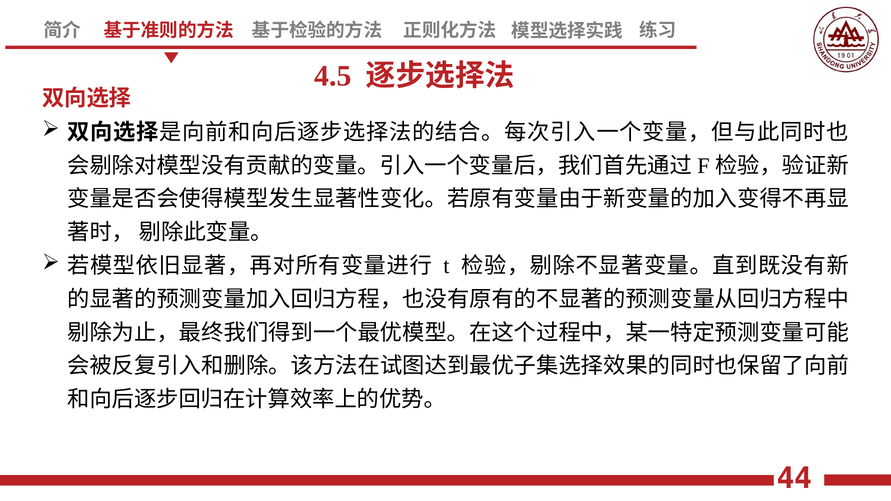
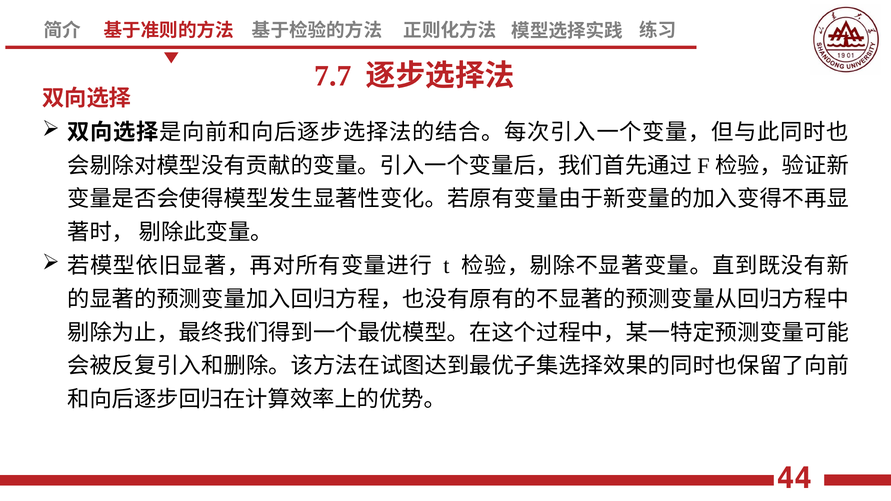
4.5: 4.5 -> 7.7
